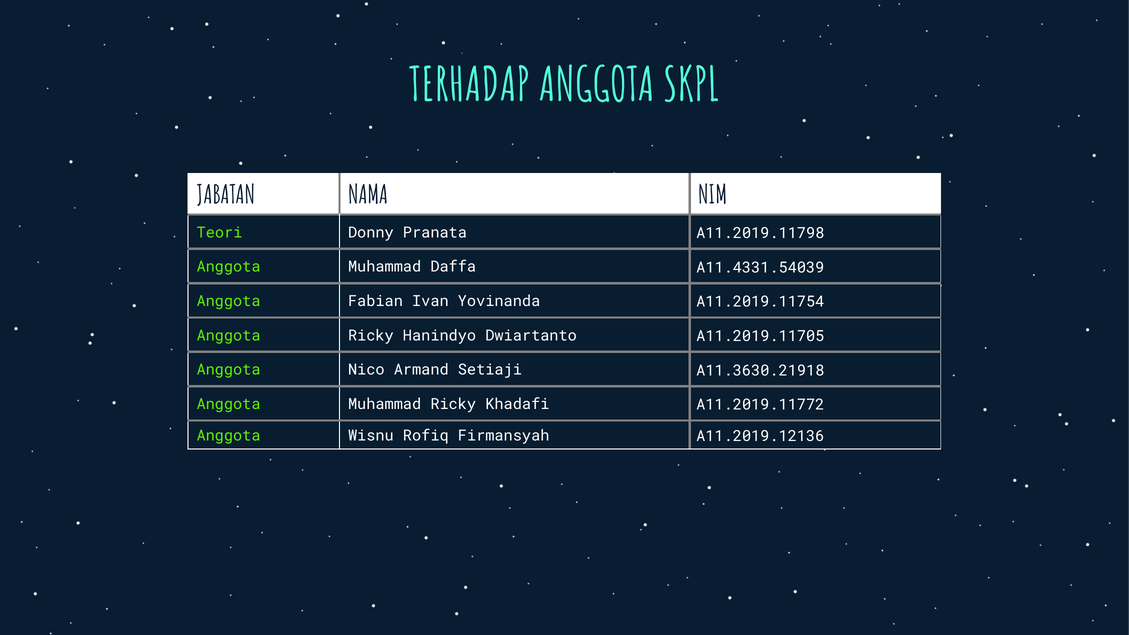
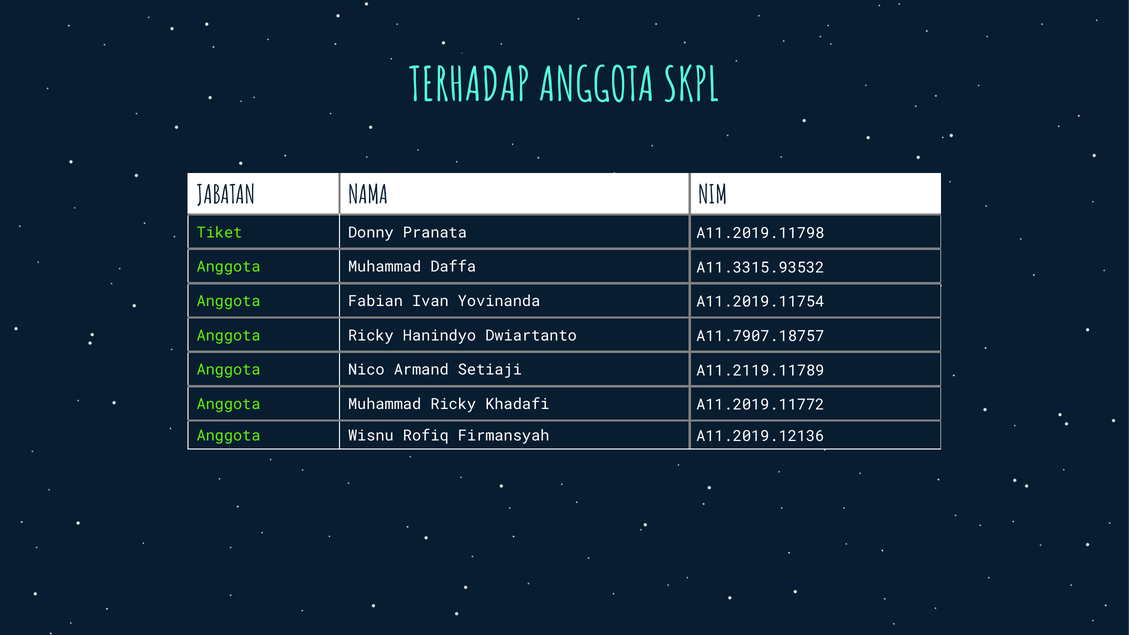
Teori: Teori -> Tiket
A11.4331.54039: A11.4331.54039 -> A11.3315.93532
A11.2019.11705: A11.2019.11705 -> A11.7907.18757
A11.3630.21918: A11.3630.21918 -> A11.2119.11789
